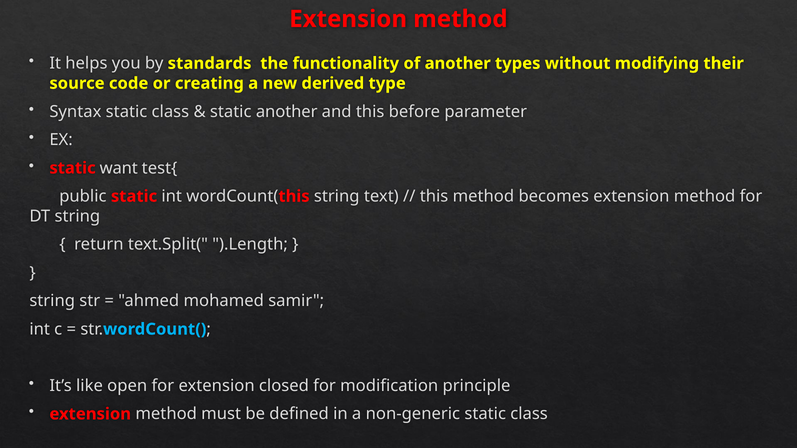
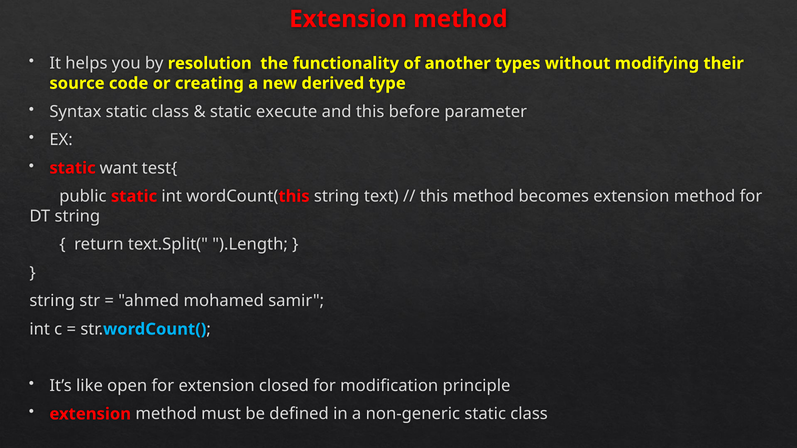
standards: standards -> resolution
static another: another -> execute
